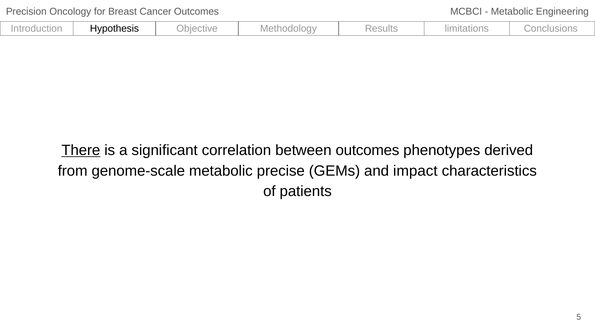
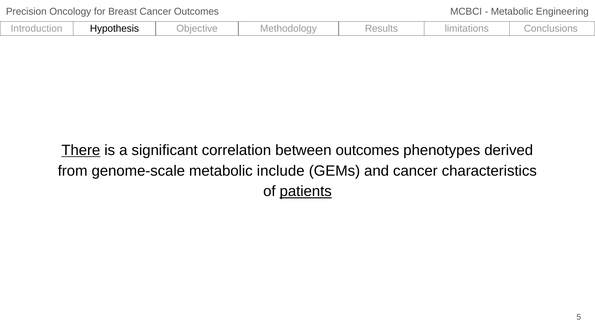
precise: precise -> include
and impact: impact -> cancer
patients underline: none -> present
